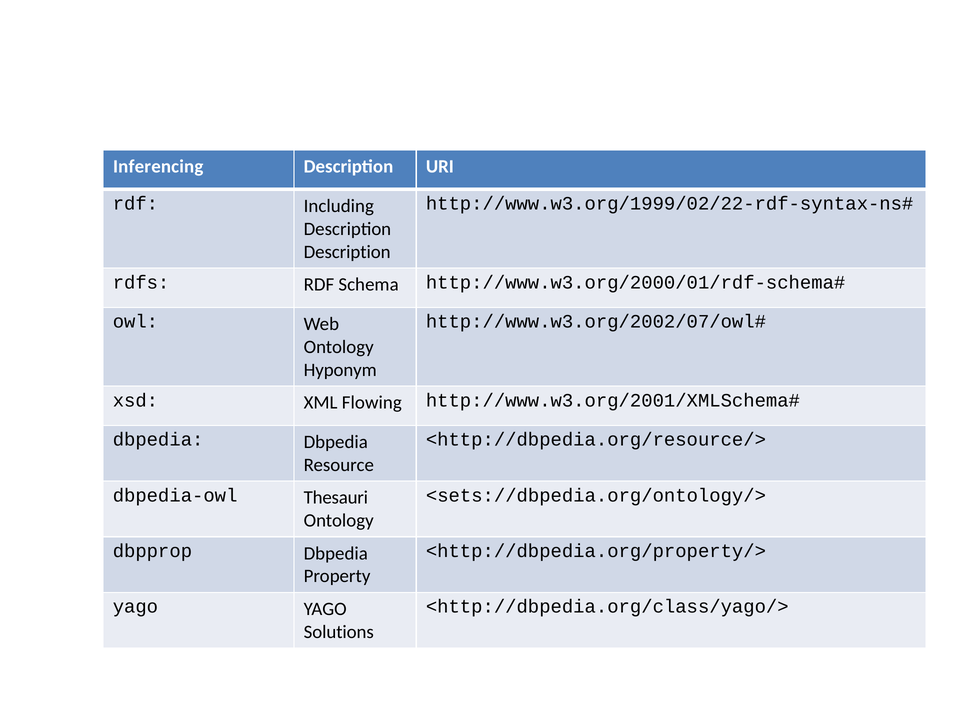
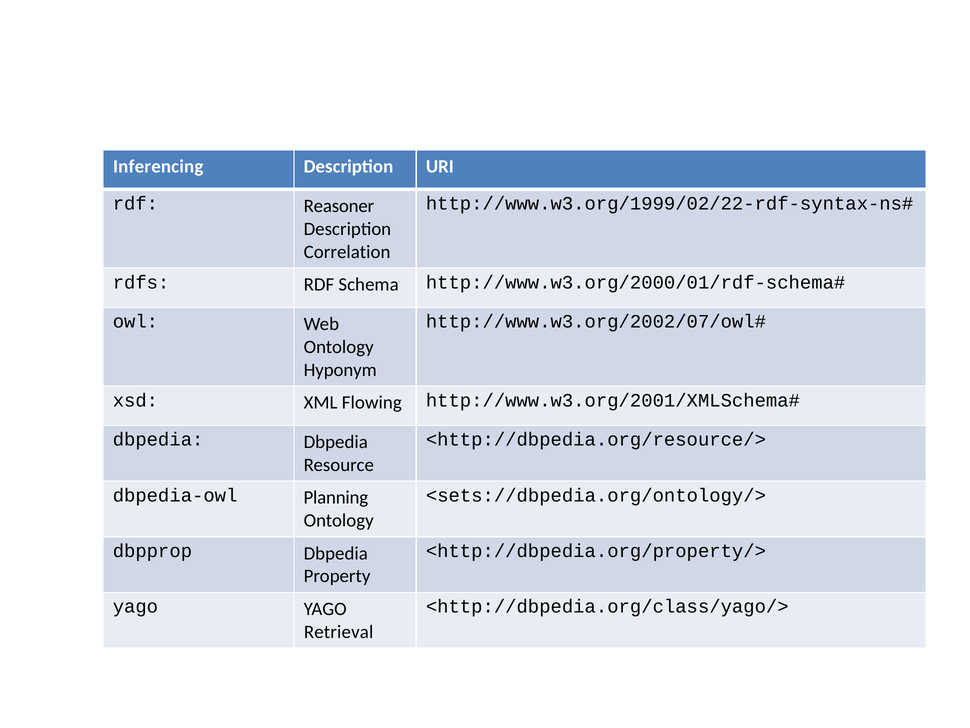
Including: Including -> Reasoner
Description at (347, 252): Description -> Correlation
Thesauri: Thesauri -> Planning
Solutions: Solutions -> Retrieval
